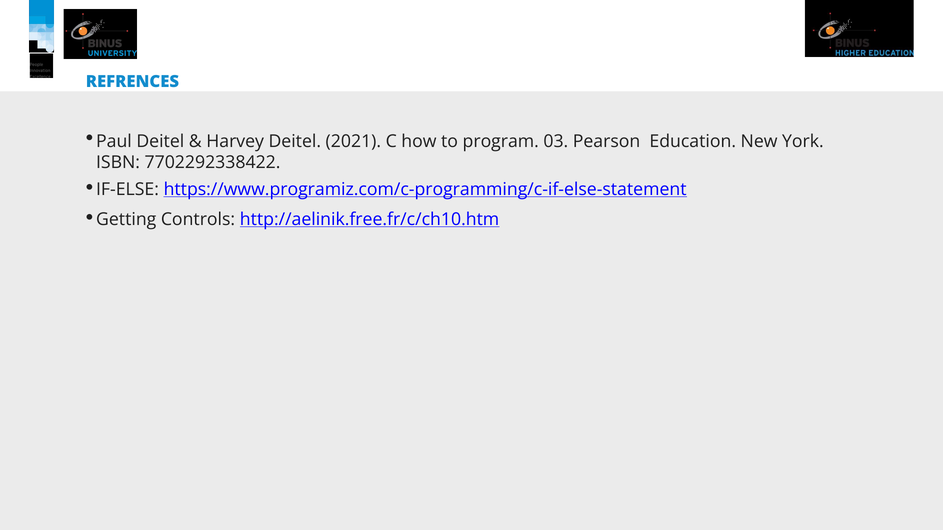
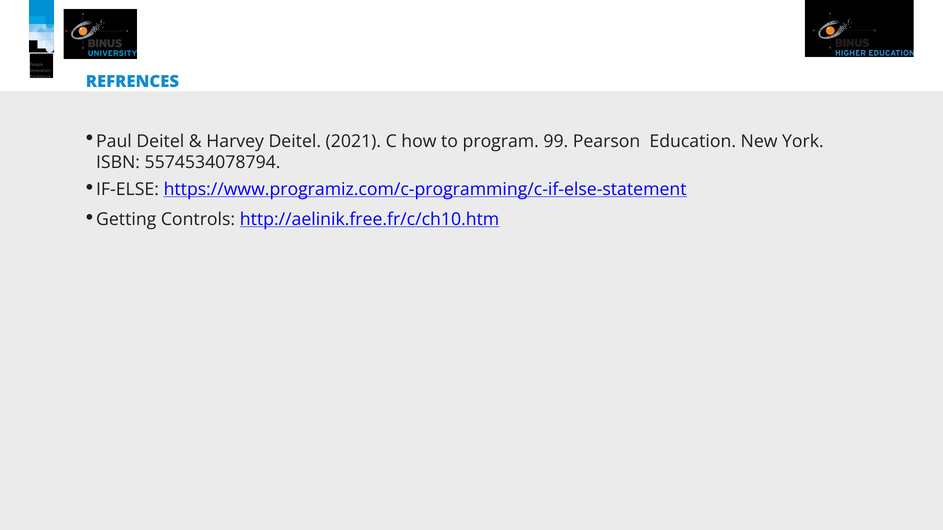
03: 03 -> 99
7702292338422: 7702292338422 -> 5574534078794
